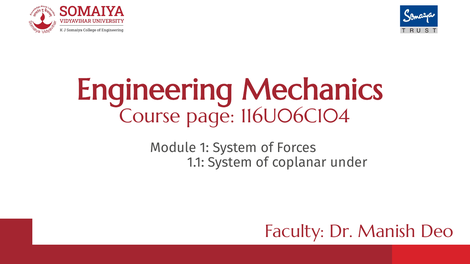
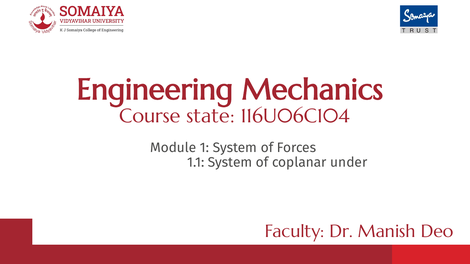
page: page -> state
